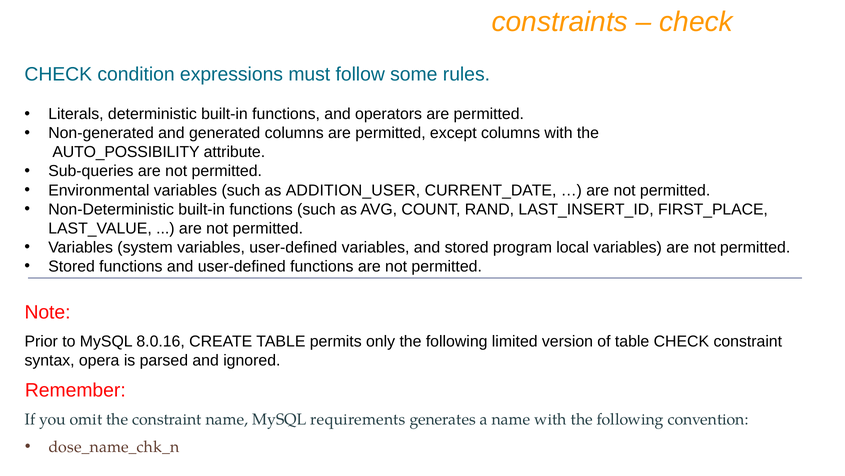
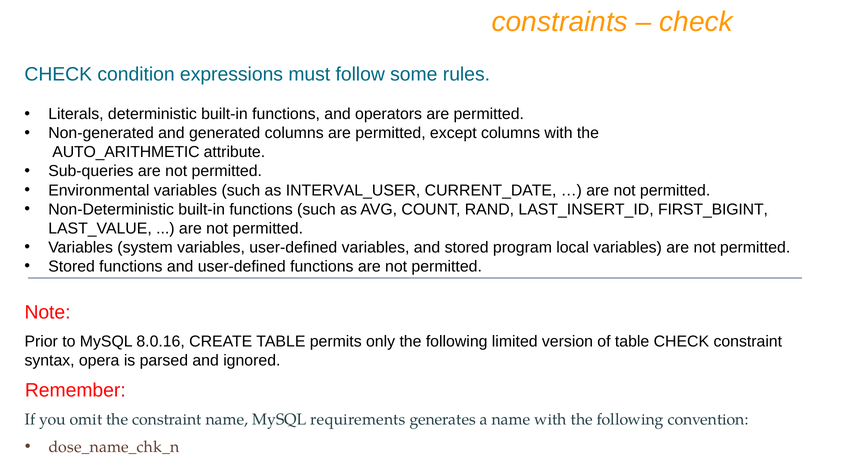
AUTO_POSSIBILITY: AUTO_POSSIBILITY -> AUTO_ARITHMETIC
ADDITION_USER: ADDITION_USER -> INTERVAL_USER
FIRST_PLACE: FIRST_PLACE -> FIRST_BIGINT
